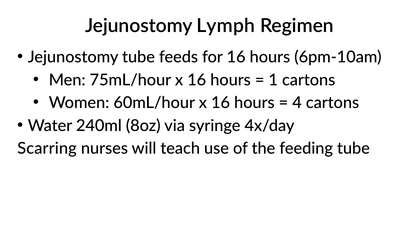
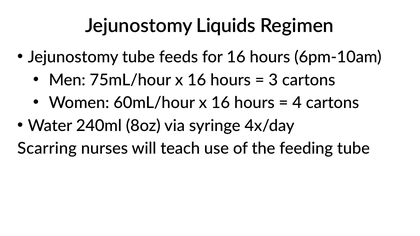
Lymph: Lymph -> Liquids
1: 1 -> 3
